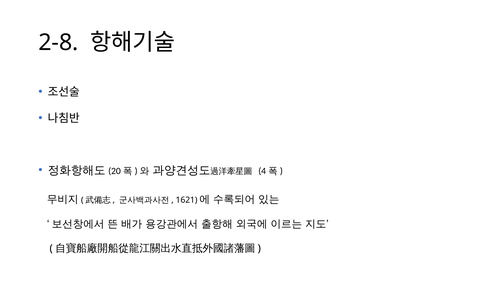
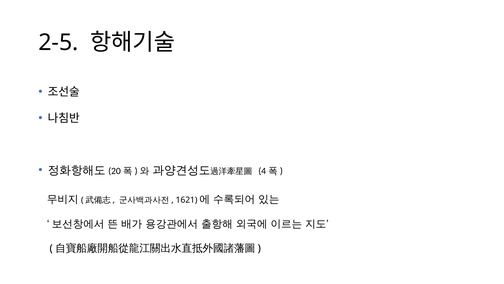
2-8: 2-8 -> 2-5
